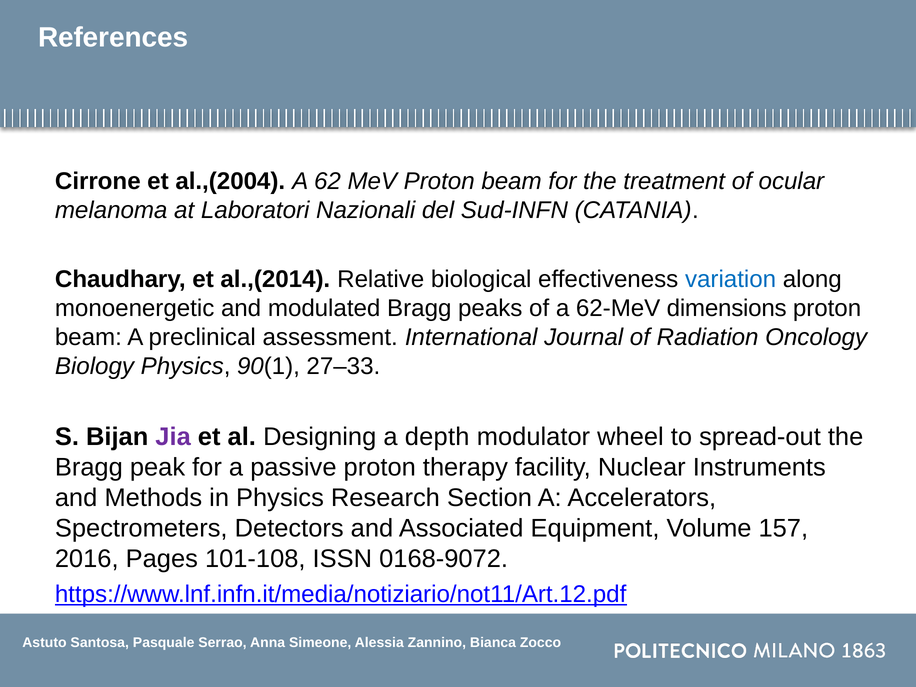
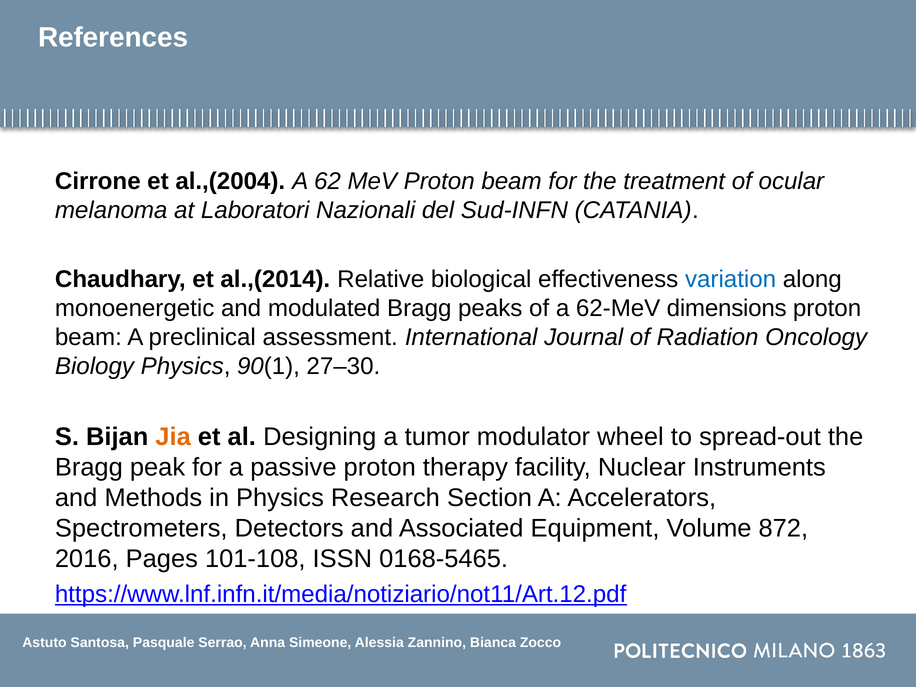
27–33: 27–33 -> 27–30
Jia colour: purple -> orange
depth: depth -> tumor
157: 157 -> 872
0168-9072: 0168-9072 -> 0168-5465
